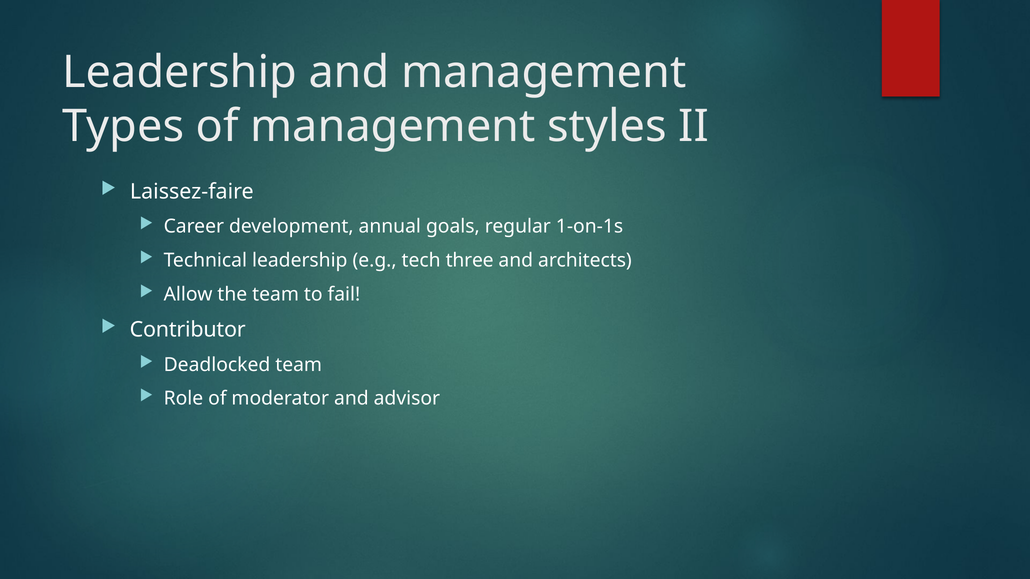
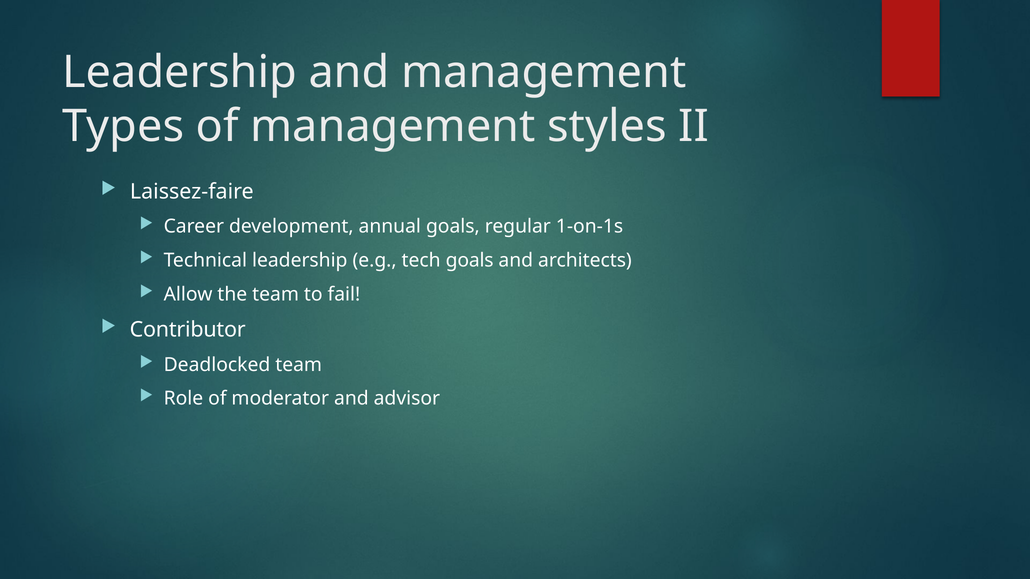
tech three: three -> goals
